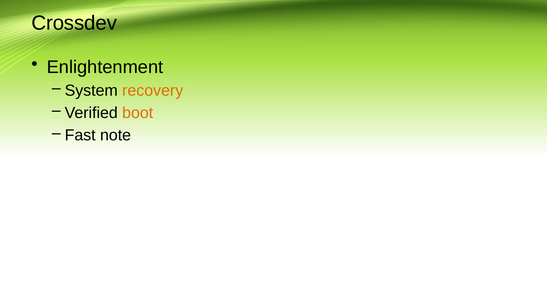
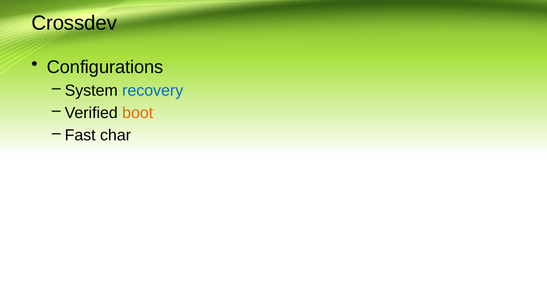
Enlightenment: Enlightenment -> Configurations
recovery colour: orange -> blue
note: note -> char
